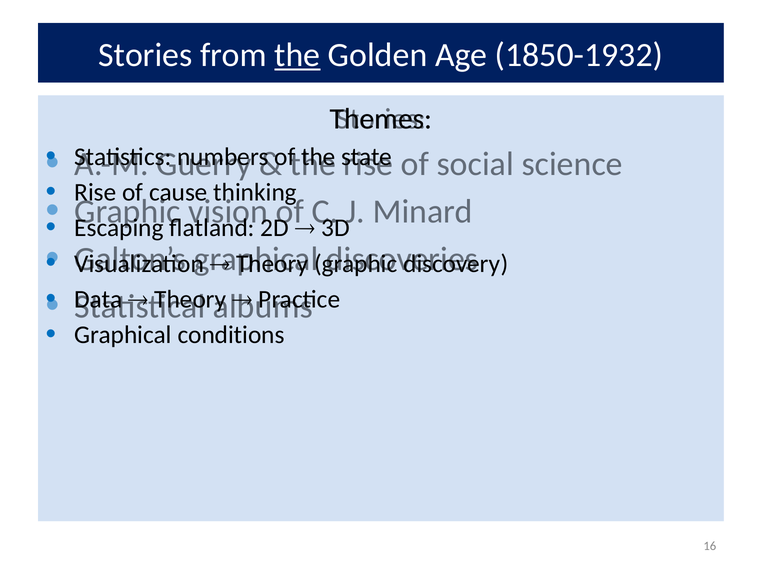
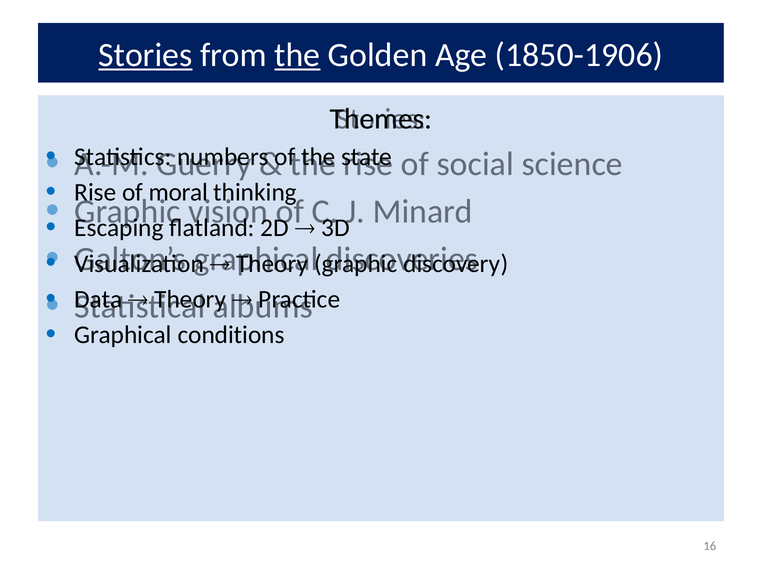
Stories at (145, 55) underline: none -> present
1850-1932: 1850-1932 -> 1850-1906
cause: cause -> moral
